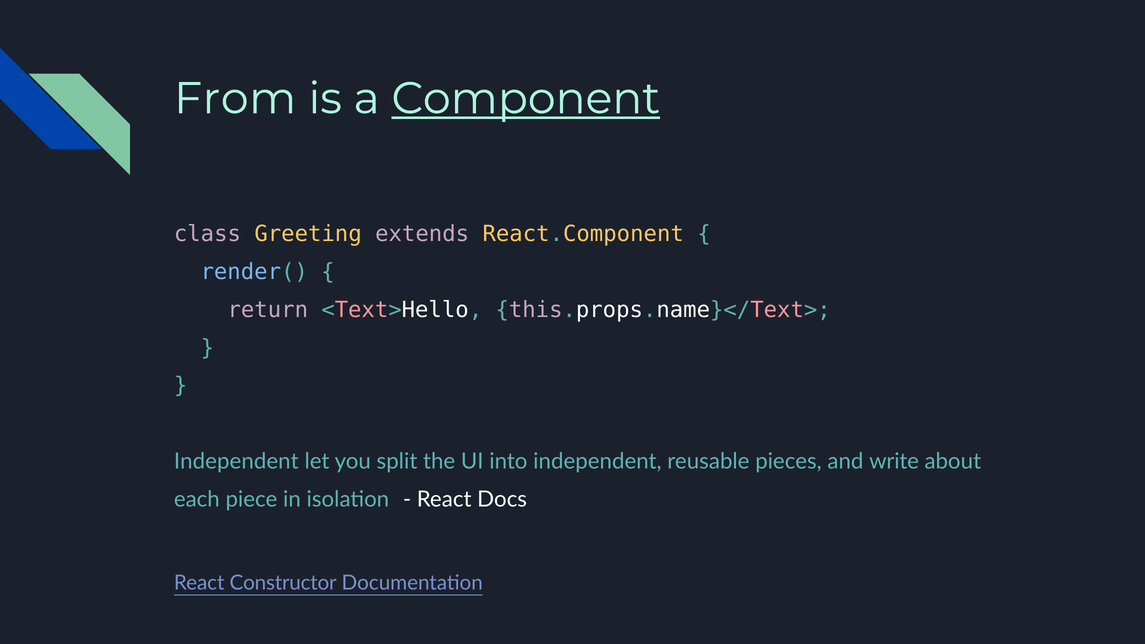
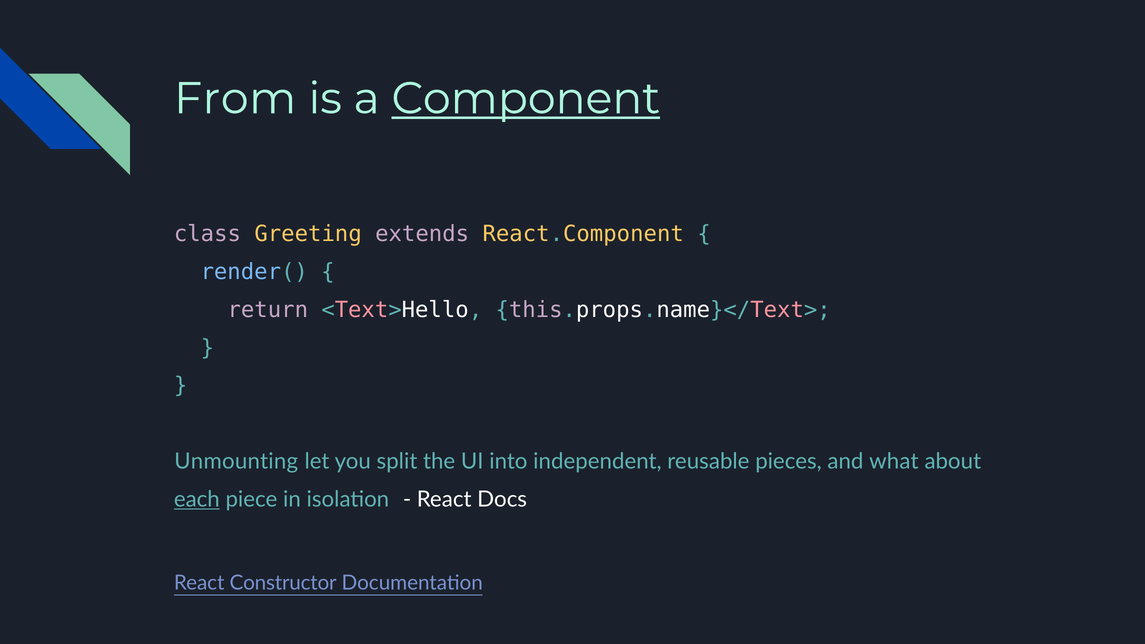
Independent at (236, 462): Independent -> Unmounting
write: write -> what
each underline: none -> present
